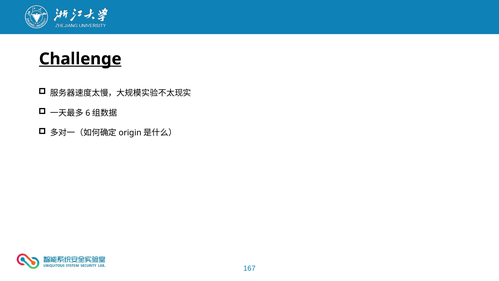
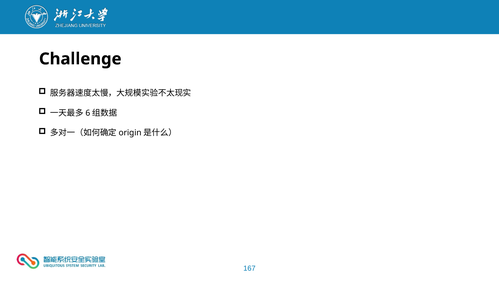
Challenge underline: present -> none
